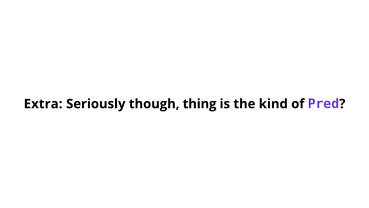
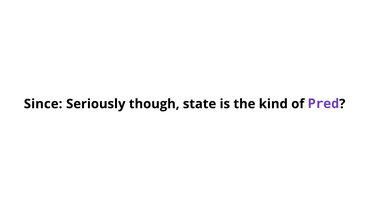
Extra: Extra -> Since
thing: thing -> state
